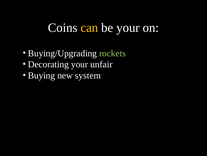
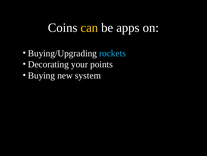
be your: your -> apps
rockets colour: light green -> light blue
unfair: unfair -> points
